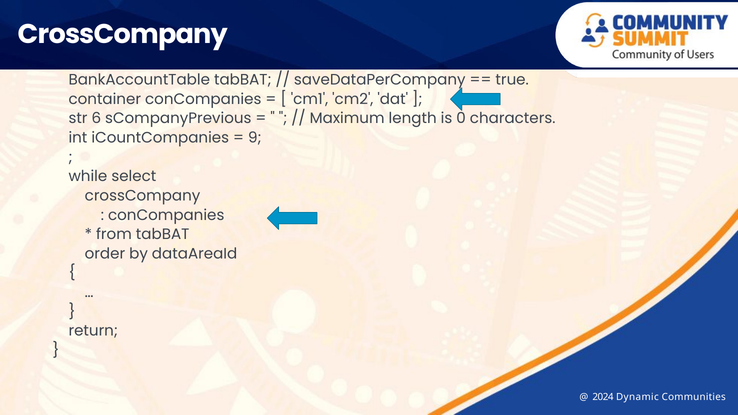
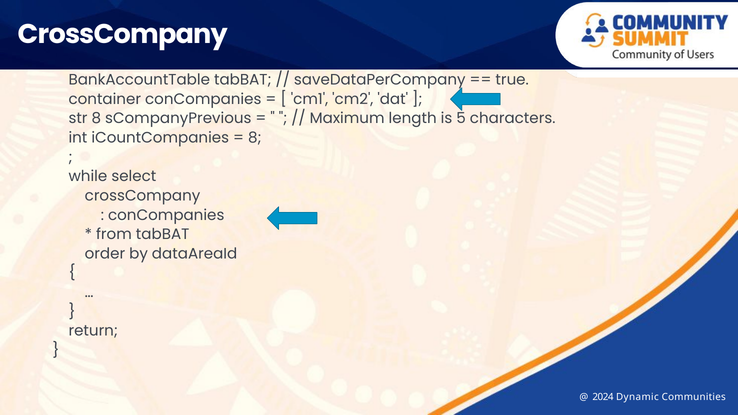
str 6: 6 -> 8
0: 0 -> 5
9 at (255, 138): 9 -> 8
